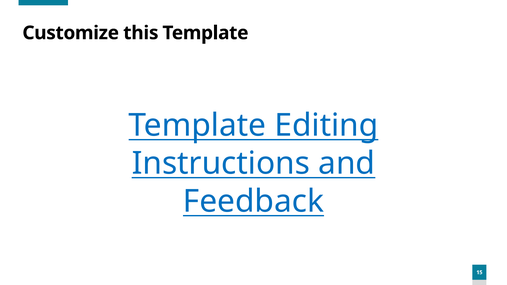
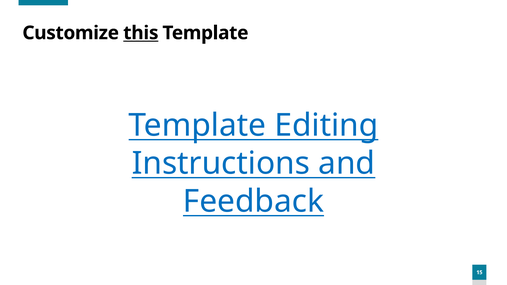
this underline: none -> present
